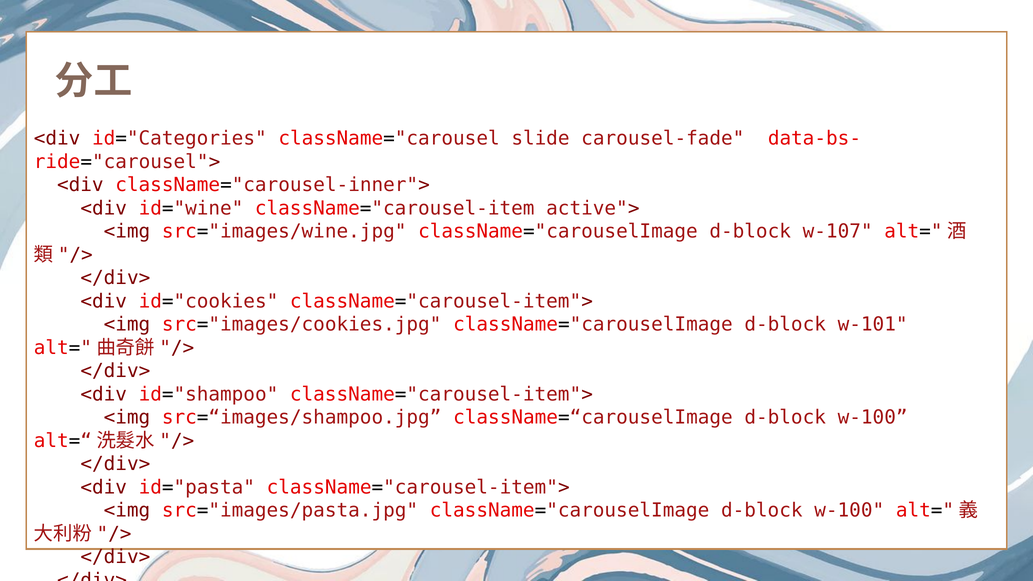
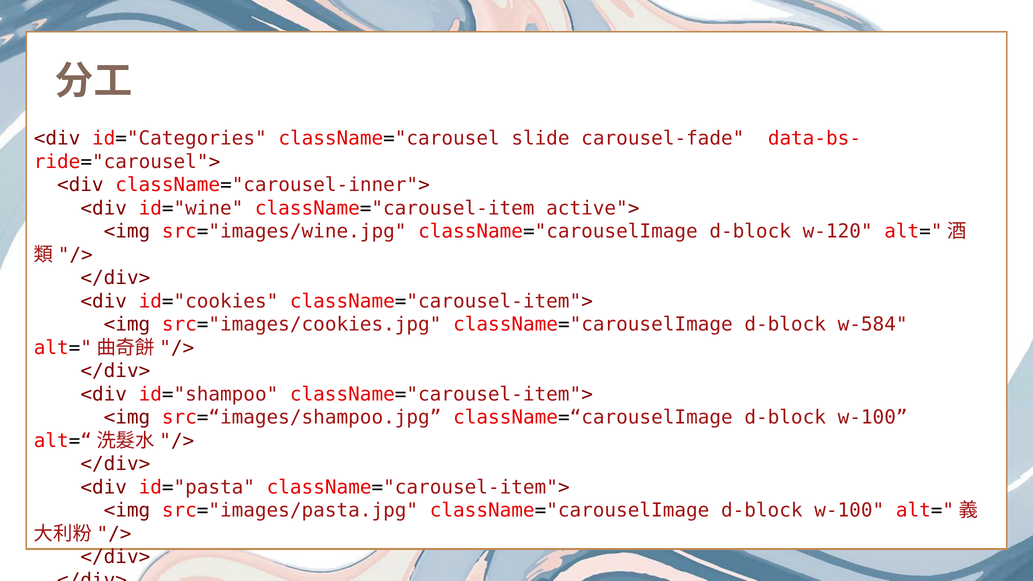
w-107: w-107 -> w-120
w-101: w-101 -> w-584
